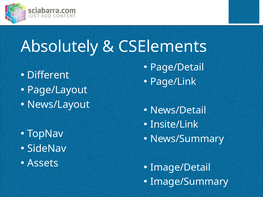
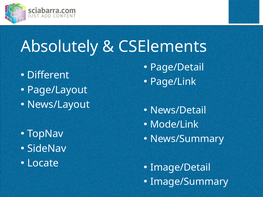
Insite/Link: Insite/Link -> Mode/Link
Assets: Assets -> Locate
